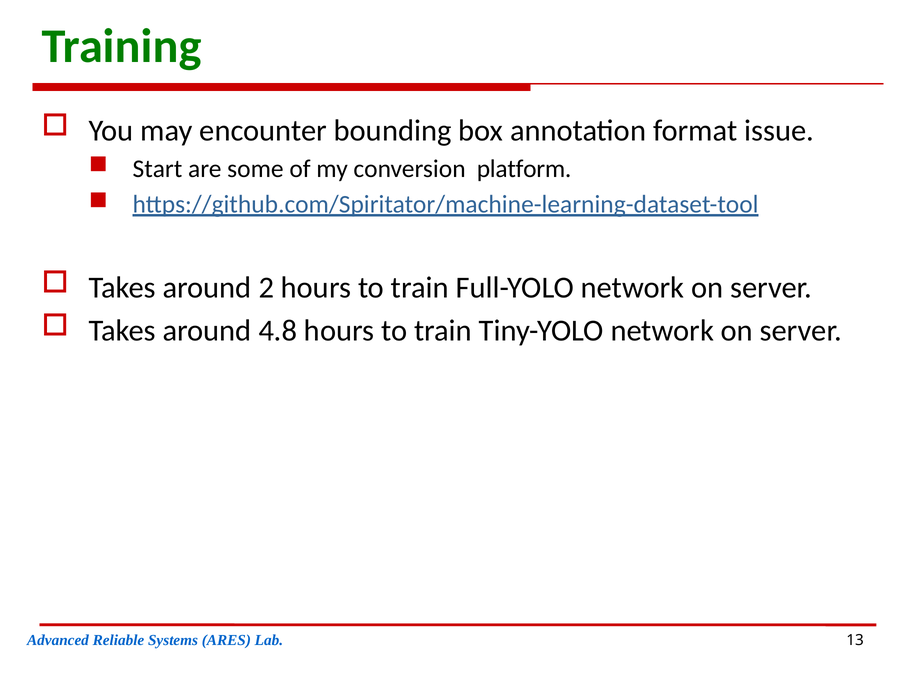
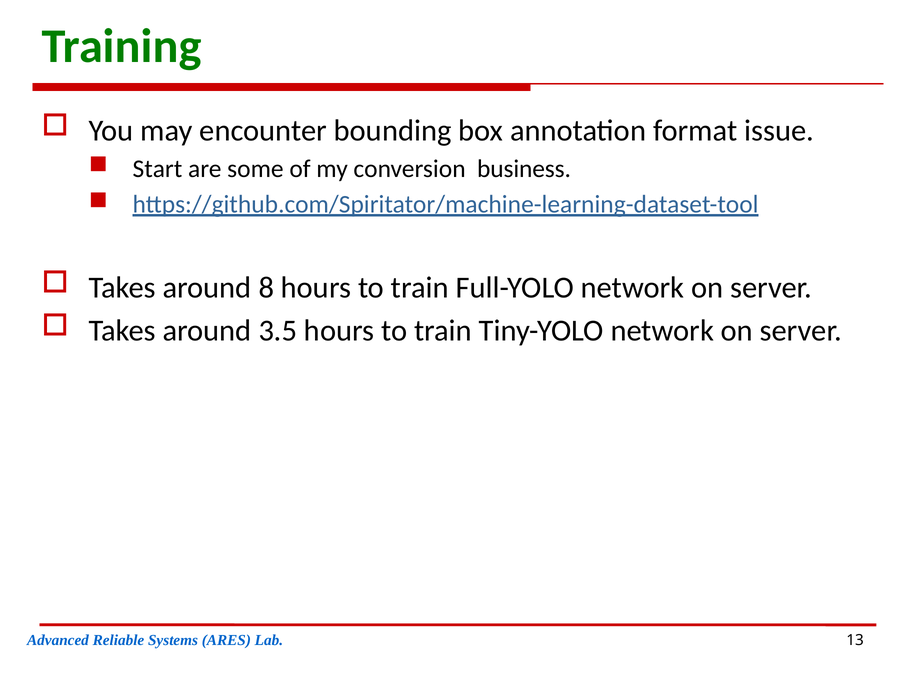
platform: platform -> business
2: 2 -> 8
4.8: 4.8 -> 3.5
